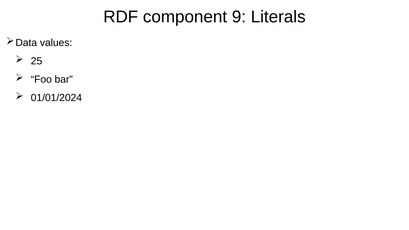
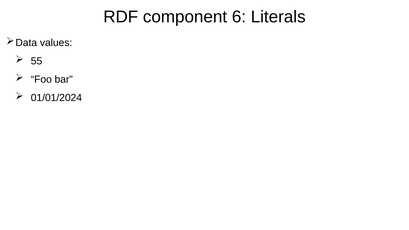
9: 9 -> 6
25: 25 -> 55
